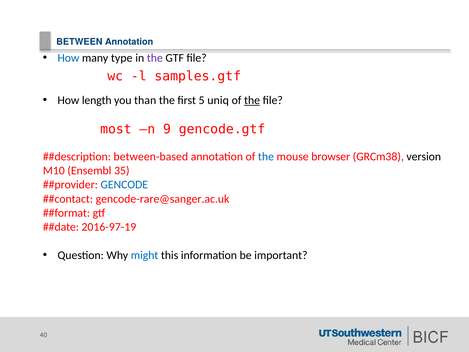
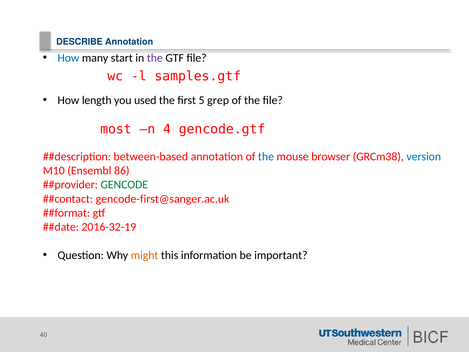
BETWEEN: BETWEEN -> DESCRIBE
type: type -> start
than: than -> used
uniq: uniq -> grep
the at (252, 100) underline: present -> none
9: 9 -> 4
version colour: black -> blue
35: 35 -> 86
GENCODE colour: blue -> green
gencode-rare@sanger.ac.uk: gencode-rare@sanger.ac.uk -> gencode-first@sanger.ac.uk
2016-97-19: 2016-97-19 -> 2016-32-19
might colour: blue -> orange
